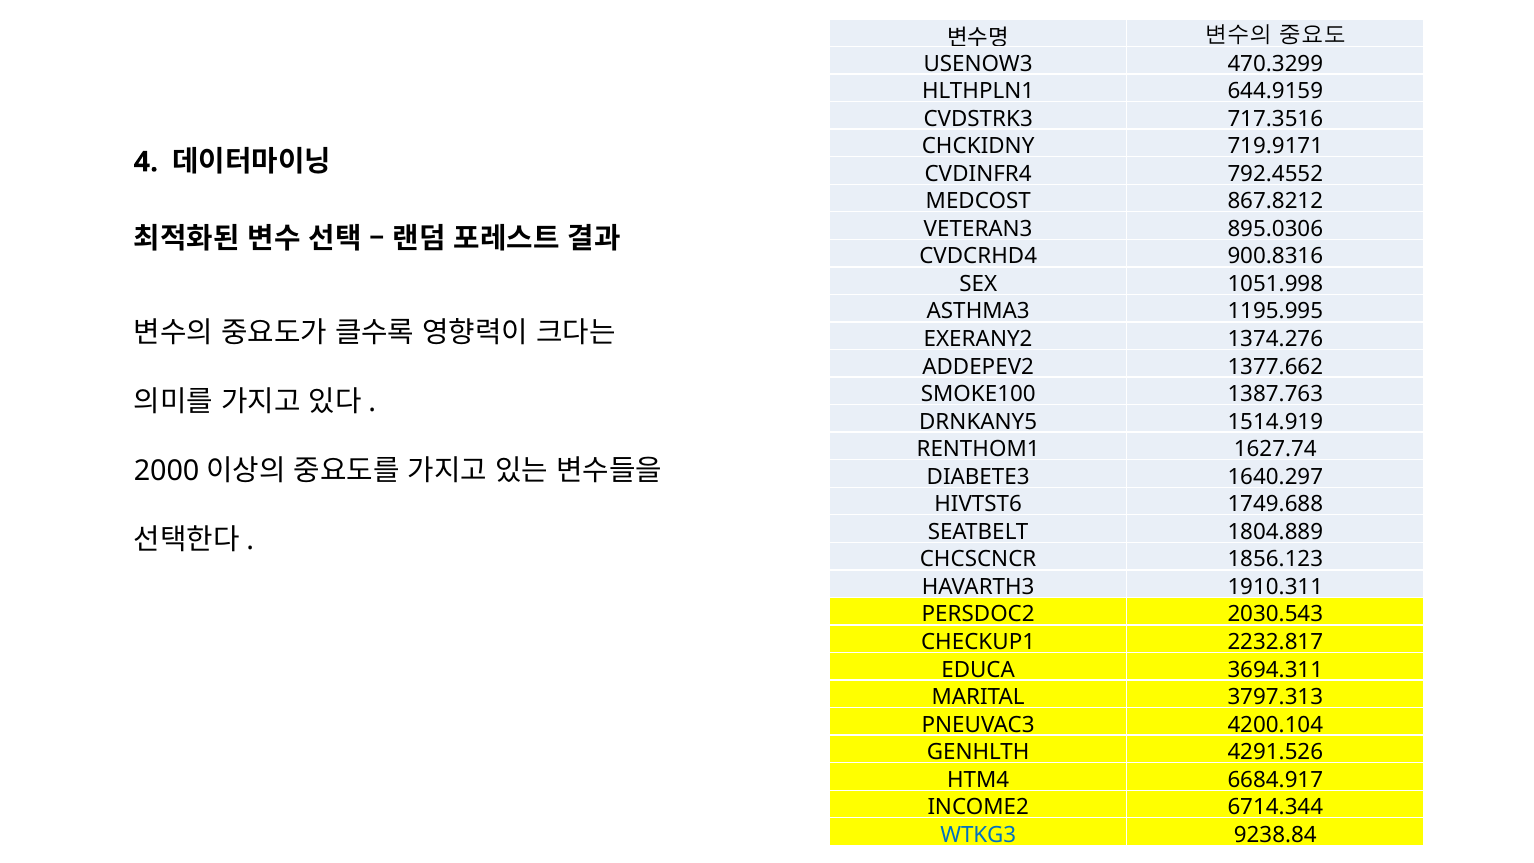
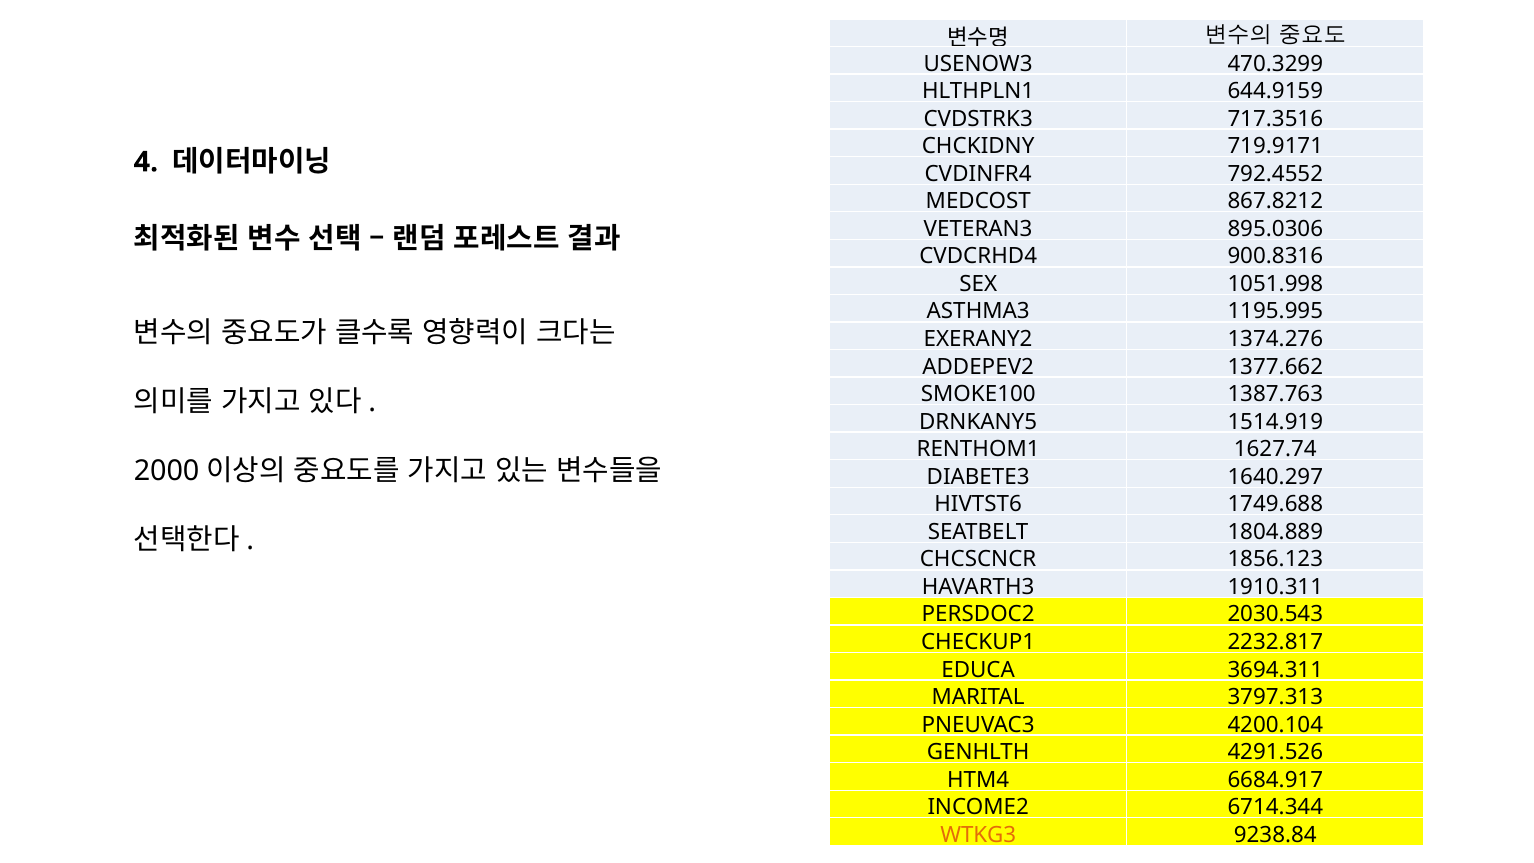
WTKG3 colour: blue -> orange
